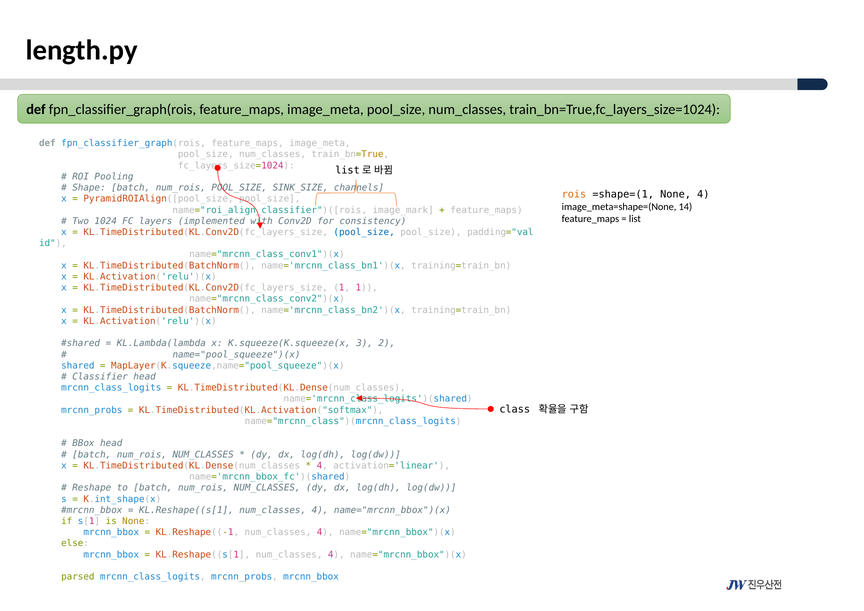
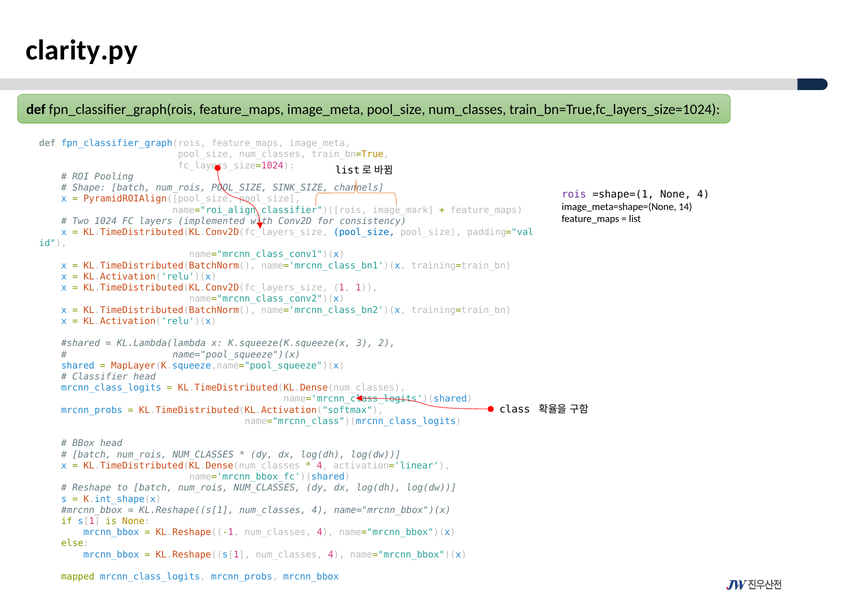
length.py: length.py -> clarity.py
rois colour: orange -> purple
parsed: parsed -> mapped
